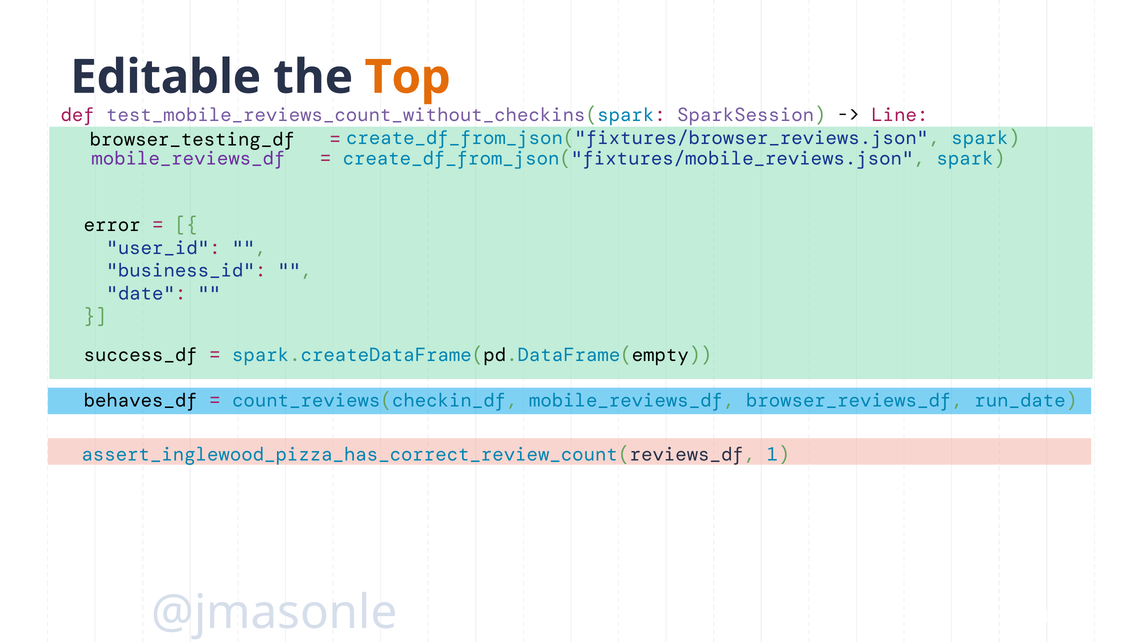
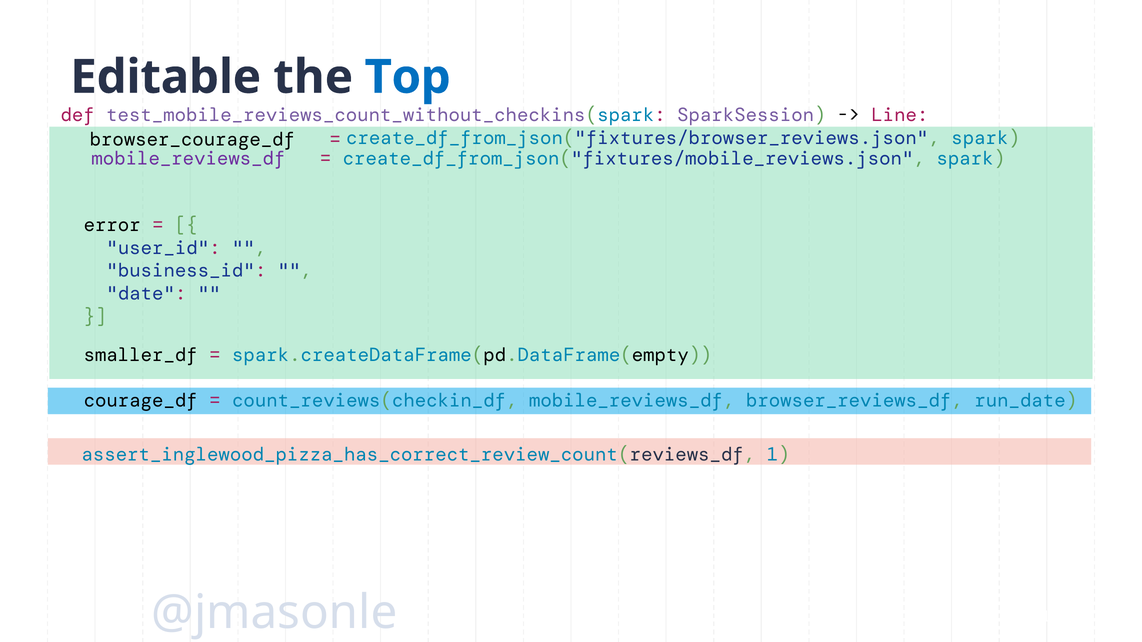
Top colour: orange -> blue
browser_testing_df: browser_testing_df -> browser_courage_df
success_df: success_df -> smaller_df
behaves_df: behaves_df -> courage_df
